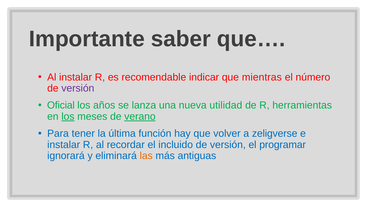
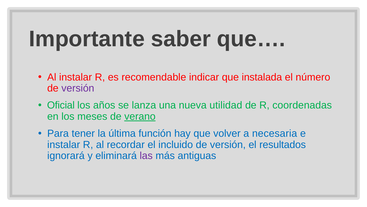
mientras: mientras -> instalada
herramientas: herramientas -> coordenadas
los at (68, 116) underline: present -> none
zeligverse: zeligverse -> necesaria
programar: programar -> resultados
las colour: orange -> purple
